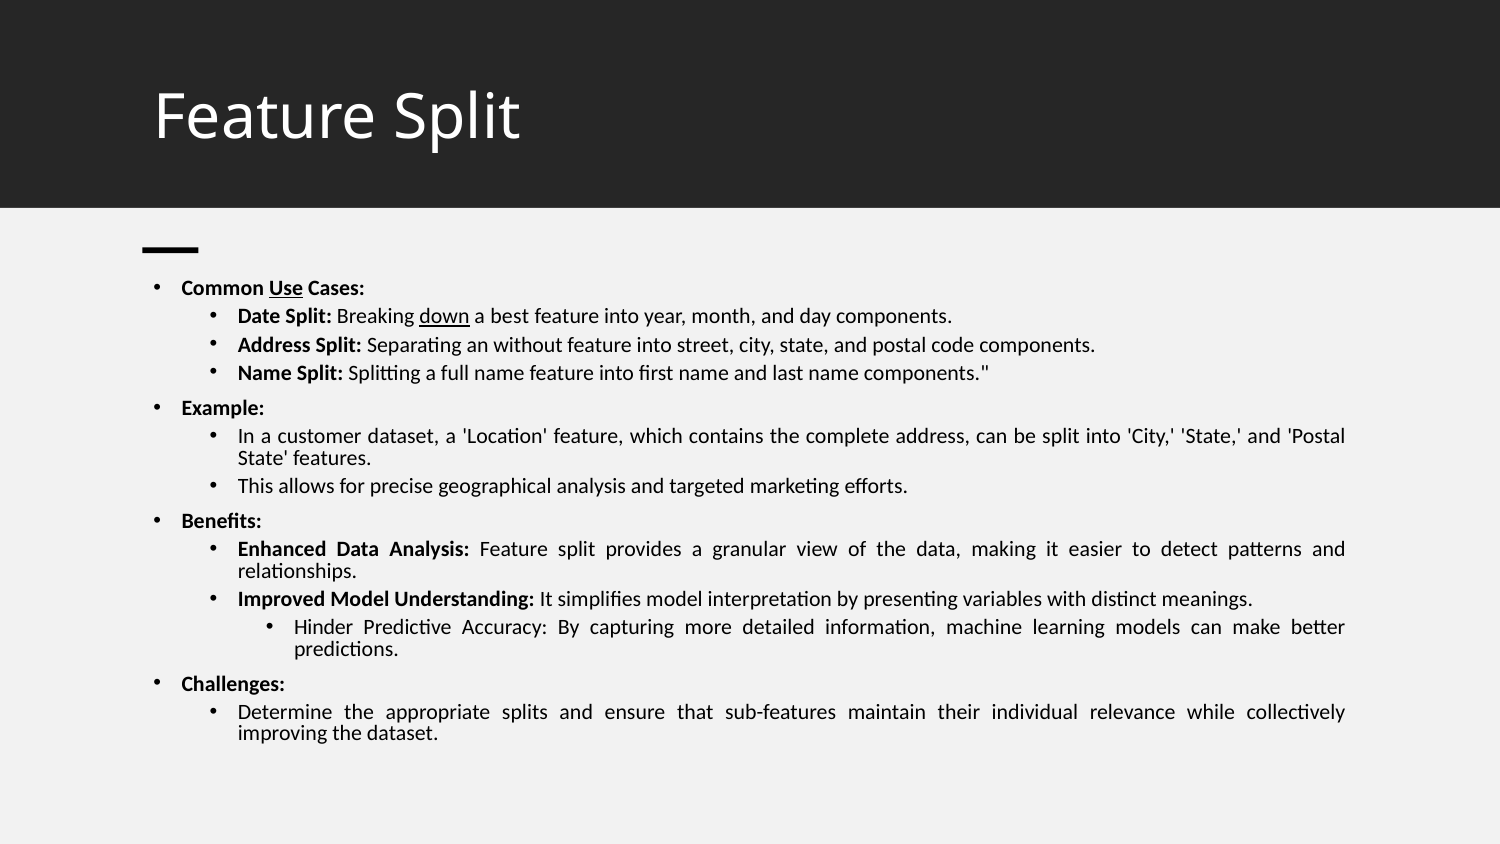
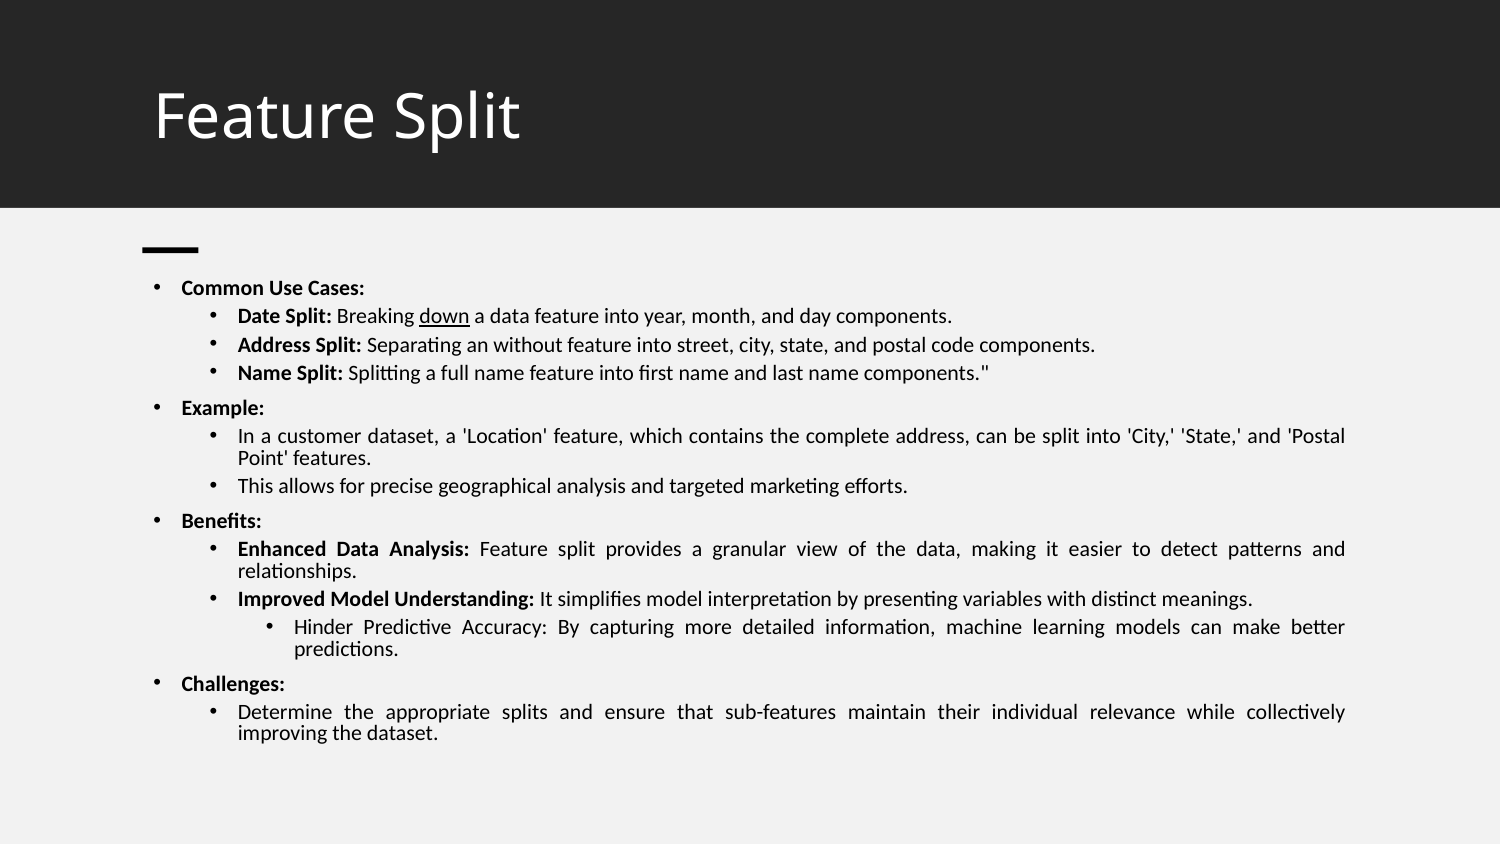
Use underline: present -> none
a best: best -> data
State at (263, 458): State -> Point
